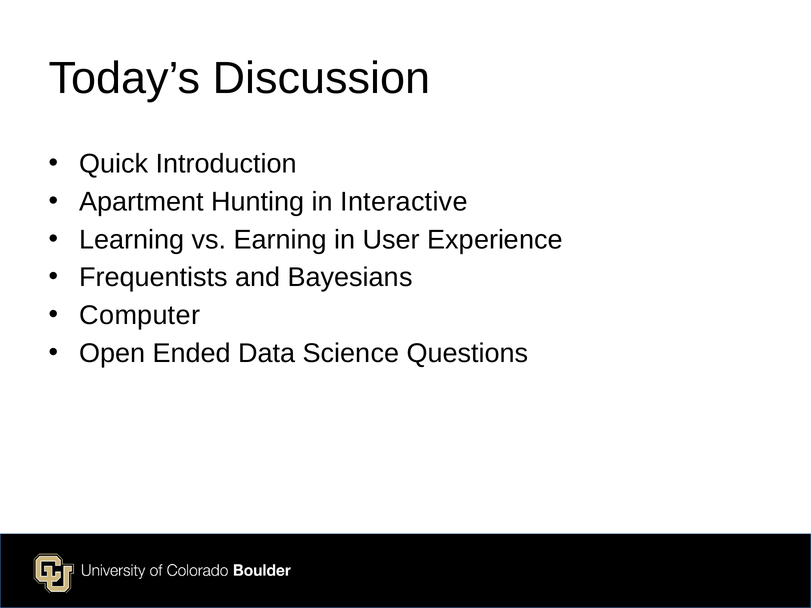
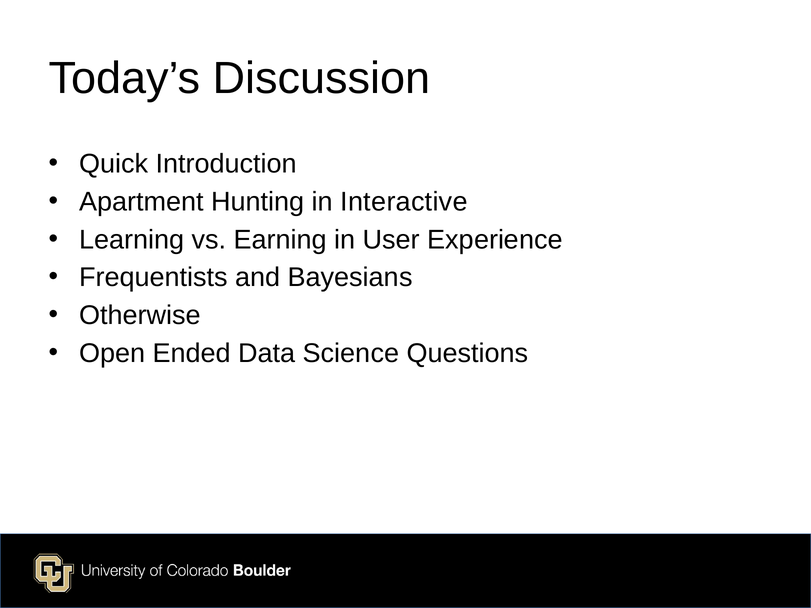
Computer: Computer -> Otherwise
